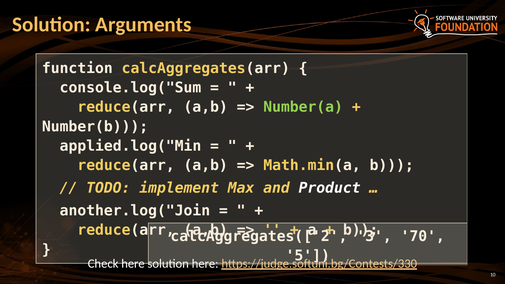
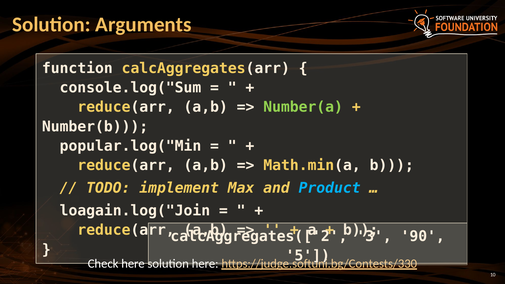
applied.log("Min: applied.log("Min -> popular.log("Min
Product colour: white -> light blue
another.log("Join: another.log("Join -> loagain.log("Join
70: 70 -> 90
